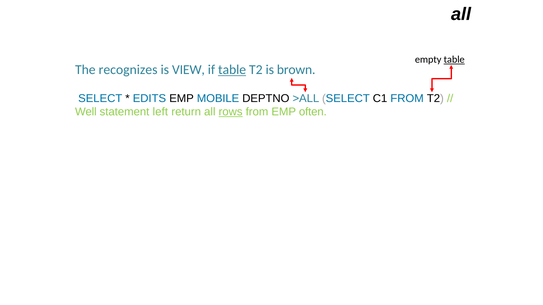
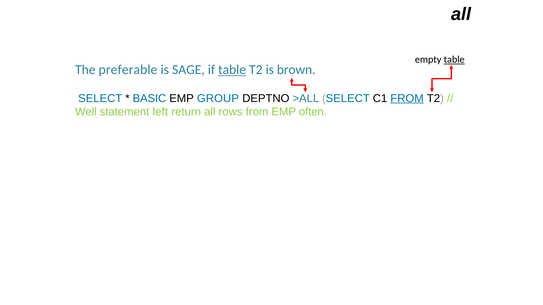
recognizes: recognizes -> preferable
VIEW: VIEW -> SAGE
EDITS: EDITS -> BASIC
MOBILE: MOBILE -> GROUP
FROM at (407, 98) underline: none -> present
rows underline: present -> none
